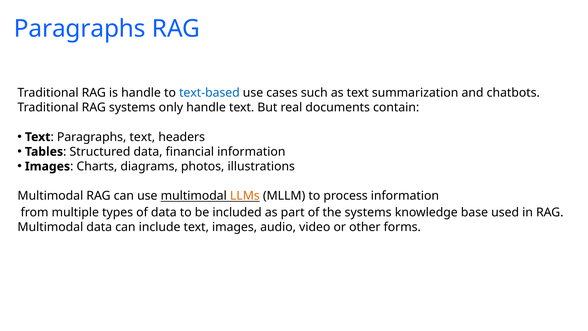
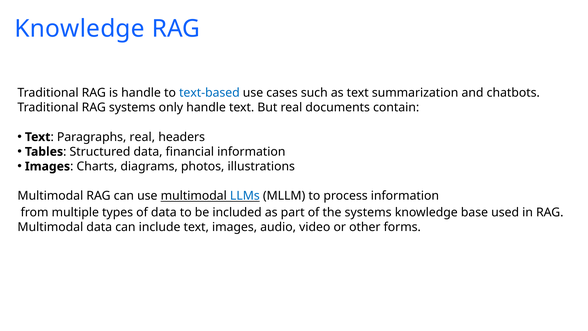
Paragraphs at (80, 29): Paragraphs -> Knowledge
Paragraphs text: text -> real
LLMs colour: orange -> blue
